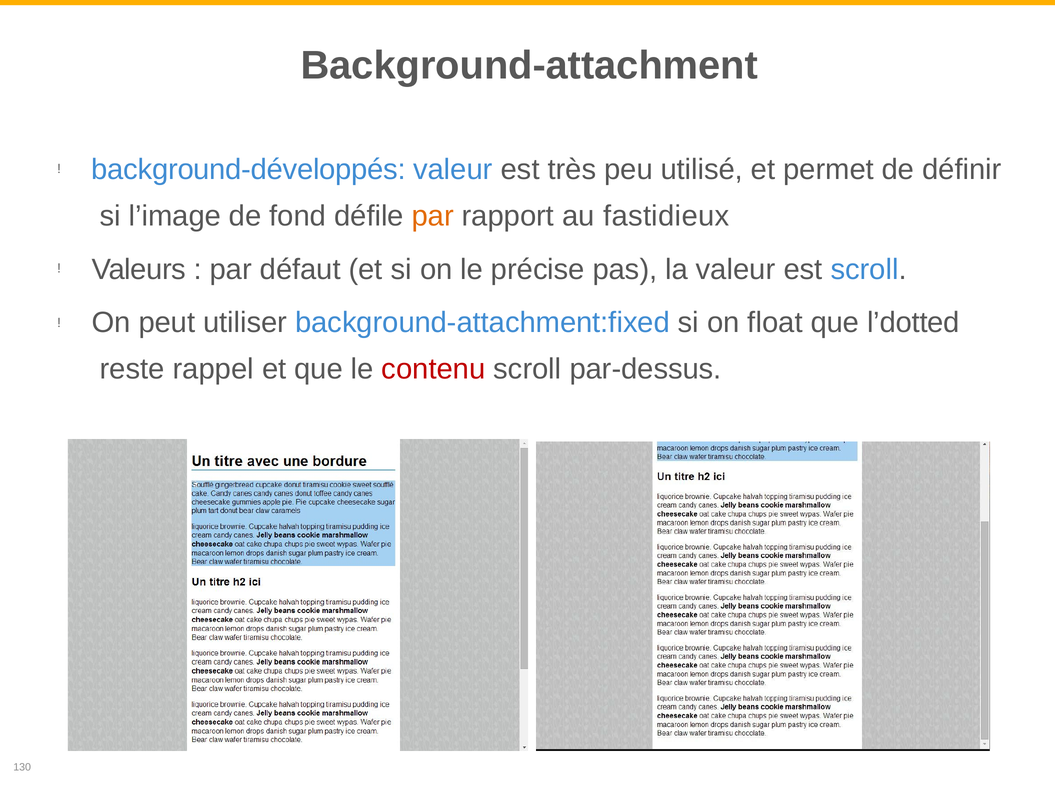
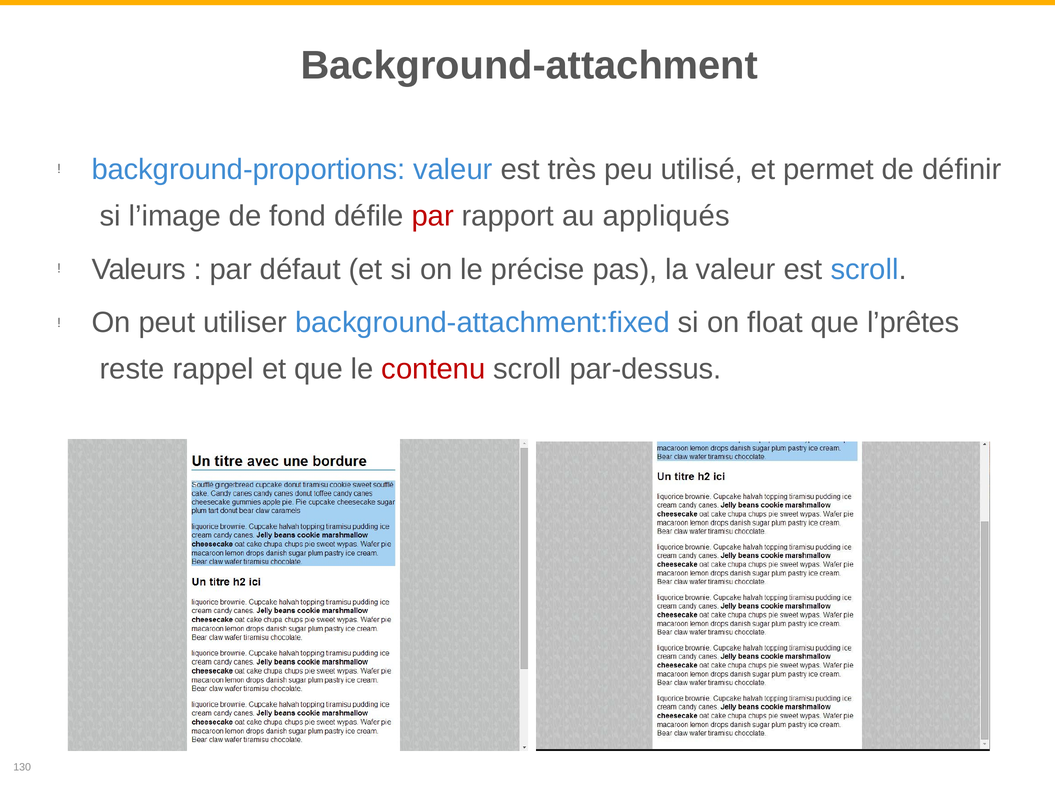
background-développés: background-développés -> background-proportions
par at (433, 216) colour: orange -> red
fastidieux: fastidieux -> appliqués
l’dotted: l’dotted -> l’prêtes
